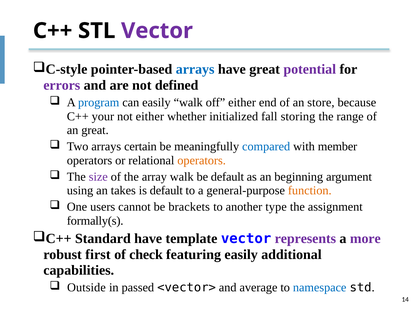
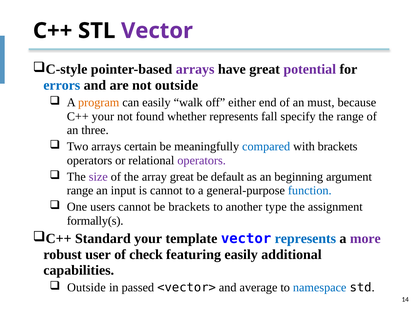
arrays at (195, 69) colour: blue -> purple
errors colour: purple -> blue
not defined: defined -> outside
program colour: blue -> orange
store: store -> must
not either: either -> found
whether initialized: initialized -> represents
storing: storing -> specify
an great: great -> three
with member: member -> brackets
operators at (202, 161) colour: orange -> purple
array walk: walk -> great
using at (80, 191): using -> range
takes: takes -> input
is default: default -> cannot
function colour: orange -> blue
Standard have: have -> your
represents at (305, 239) colour: purple -> blue
first: first -> user
